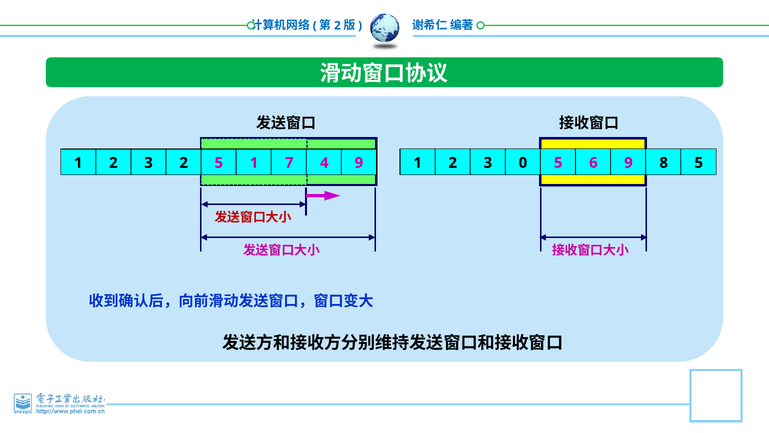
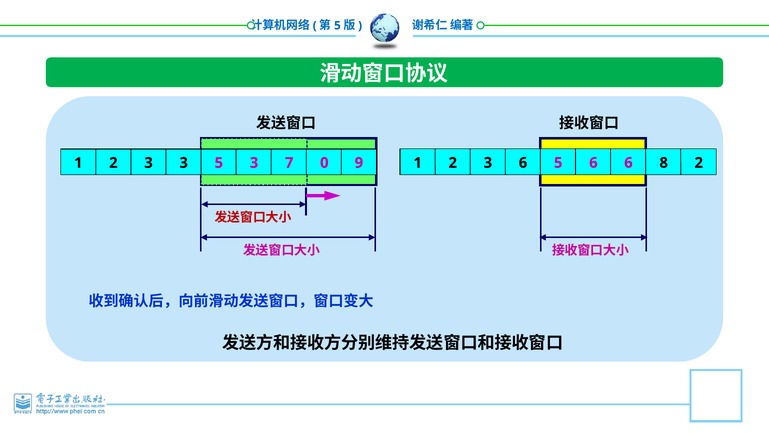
2 at (337, 25): 2 -> 5
3 0: 0 -> 6
6 9: 9 -> 6
8 5: 5 -> 2
3 2: 2 -> 3
5 1: 1 -> 3
4: 4 -> 0
